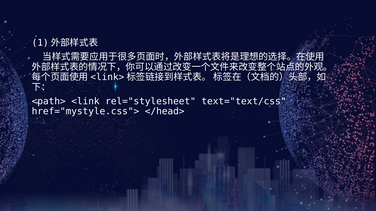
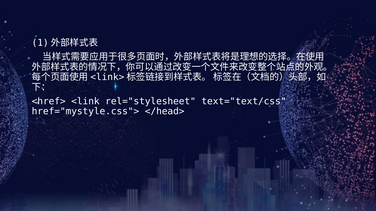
<path>: <path> -> <href>
